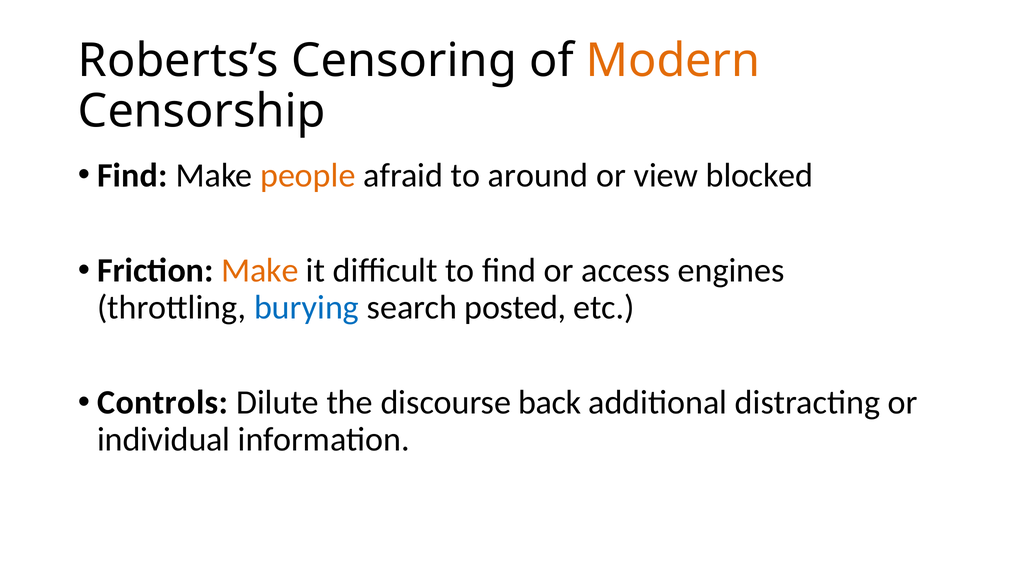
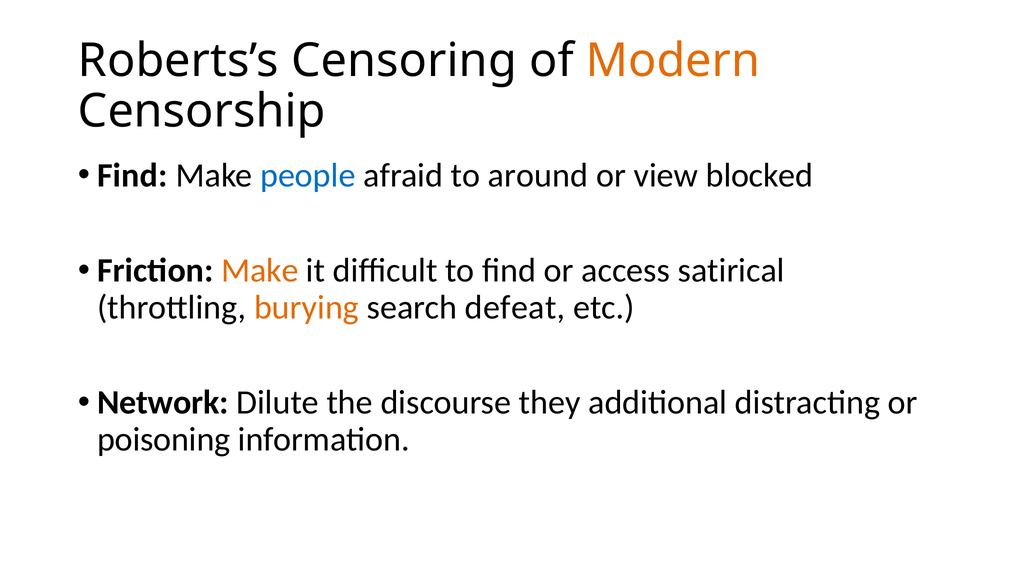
people colour: orange -> blue
engines: engines -> satirical
burying colour: blue -> orange
posted: posted -> defeat
Controls: Controls -> Network
back: back -> they
individual: individual -> poisoning
